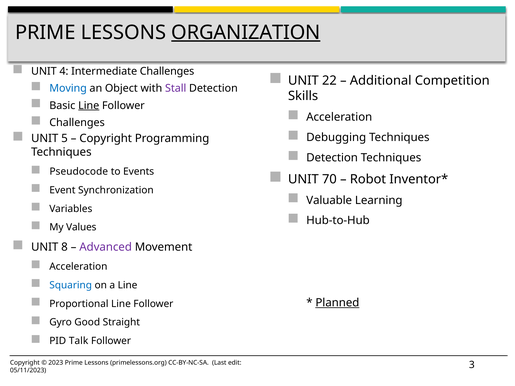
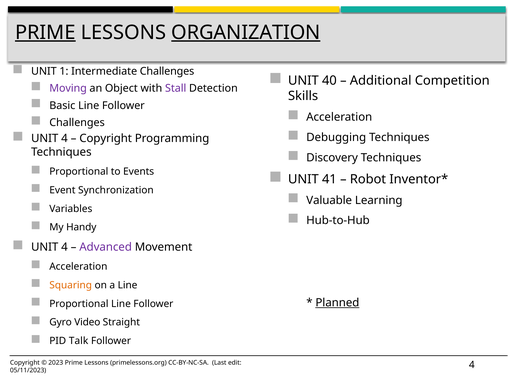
PRIME at (45, 33) underline: none -> present
4: 4 -> 1
22: 22 -> 40
Moving colour: blue -> purple
Line at (89, 106) underline: present -> none
5 at (64, 139): 5 -> 4
Detection at (332, 158): Detection -> Discovery
Pseudocode at (79, 172): Pseudocode -> Proportional
70: 70 -> 41
Values: Values -> Handy
8 at (64, 247): 8 -> 4
Squaring colour: blue -> orange
Good: Good -> Video
05/11/2023 3: 3 -> 4
